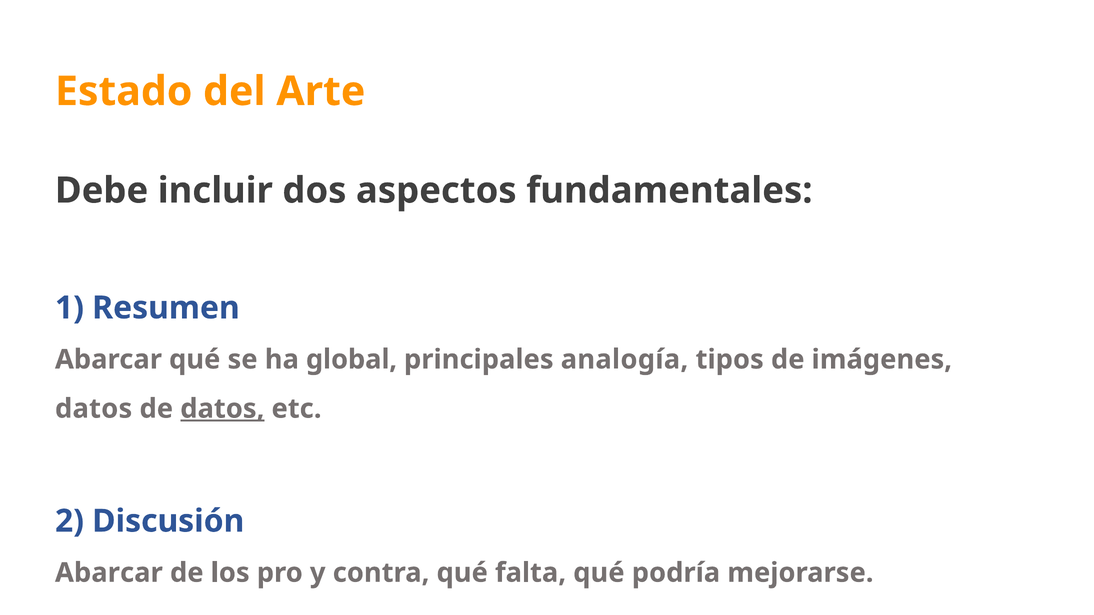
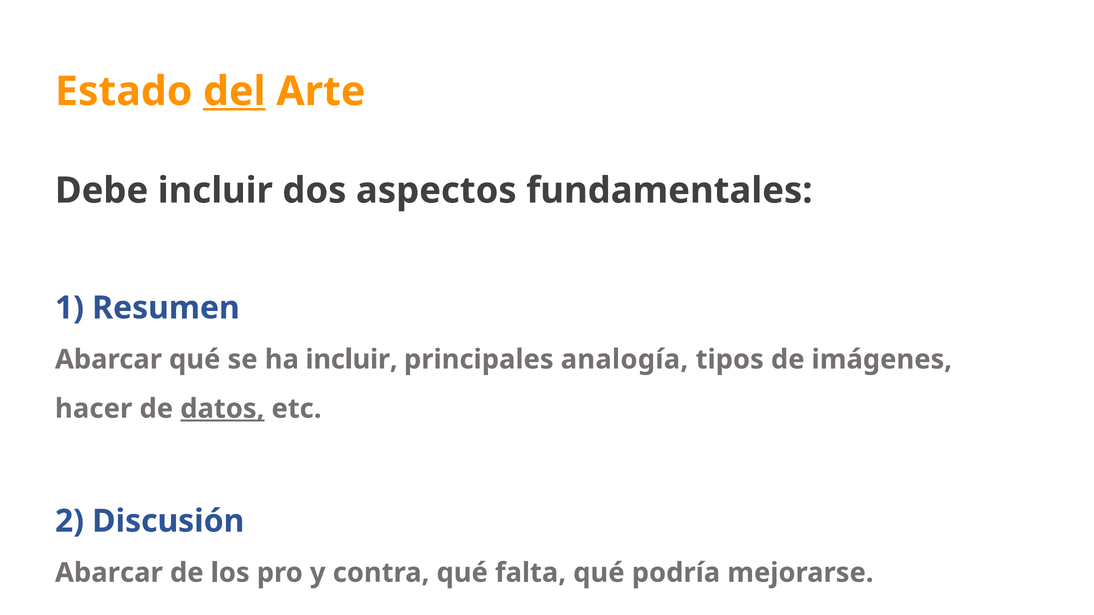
del underline: none -> present
ha global: global -> incluir
datos at (94, 409): datos -> hacer
